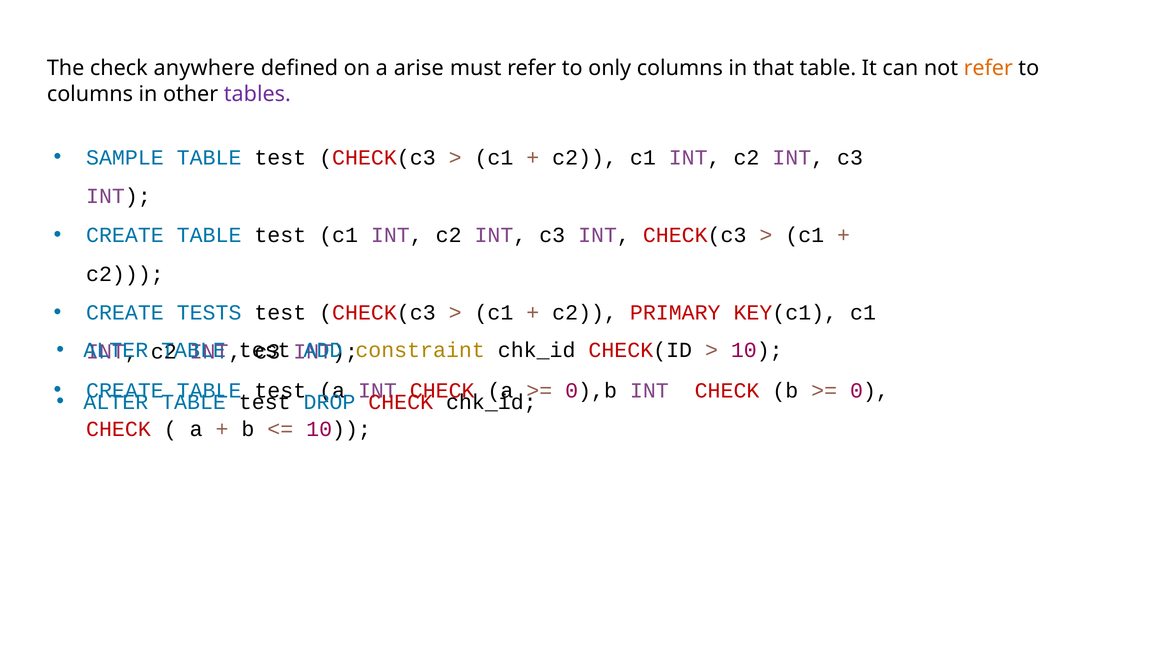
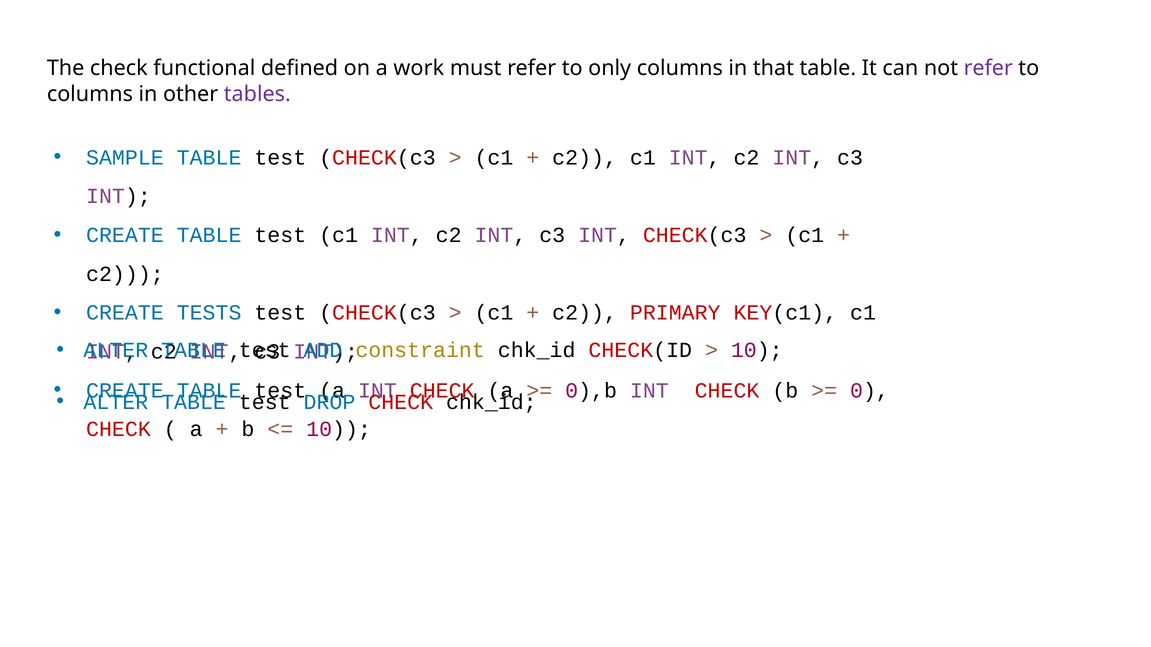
anywhere: anywhere -> functional
arise: arise -> work
refer at (988, 68) colour: orange -> purple
